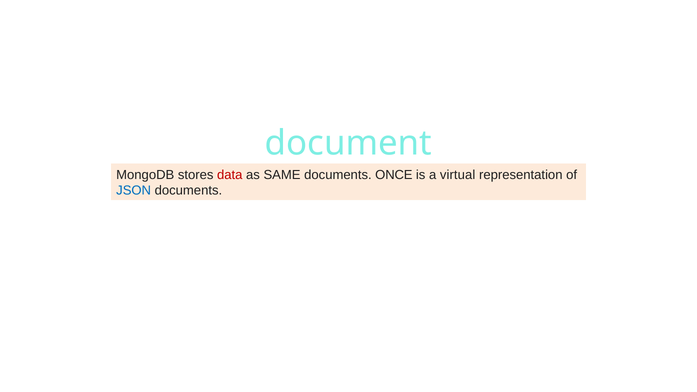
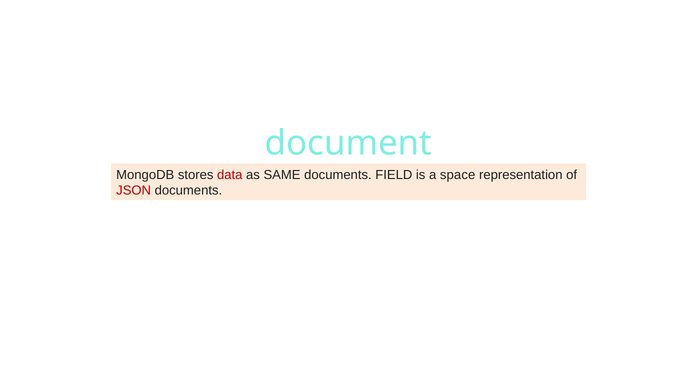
ONCE: ONCE -> FIELD
virtual: virtual -> space
JSON colour: blue -> red
